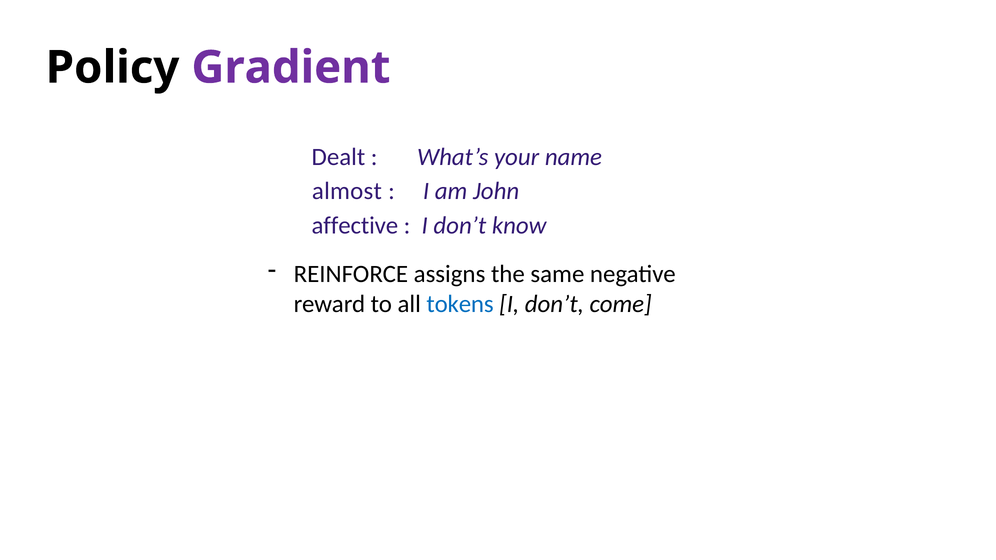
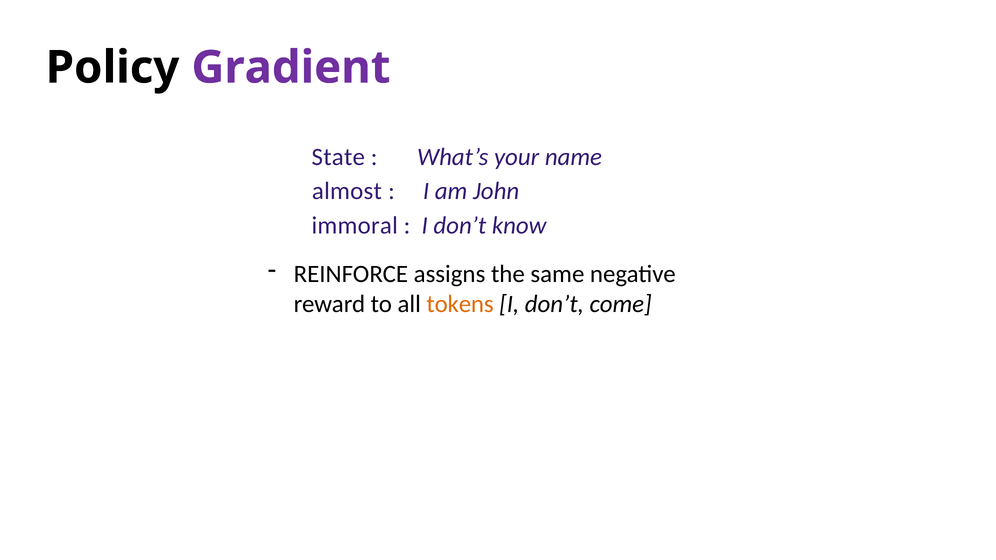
Dealt: Dealt -> State
affective: affective -> immoral
tokens colour: blue -> orange
